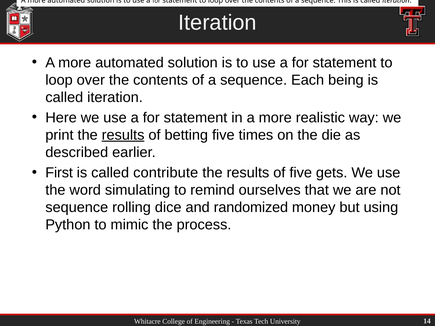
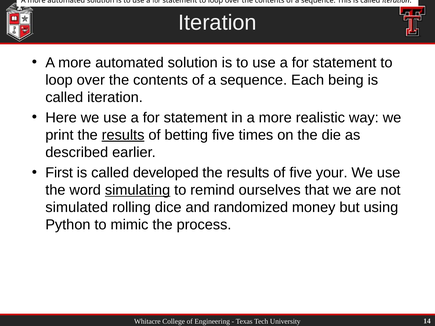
contribute: contribute -> developed
gets: gets -> your
simulating underline: none -> present
sequence at (77, 208): sequence -> simulated
